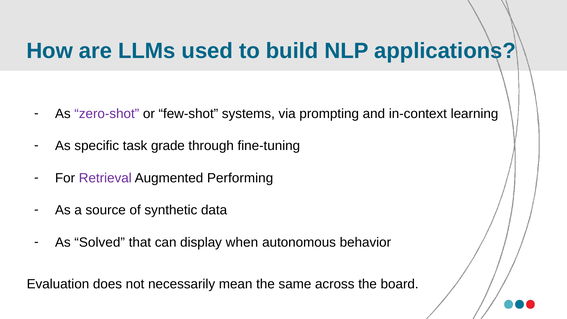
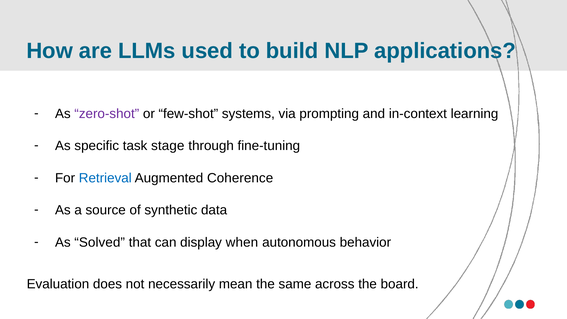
grade: grade -> stage
Retrieval colour: purple -> blue
Performing: Performing -> Coherence
